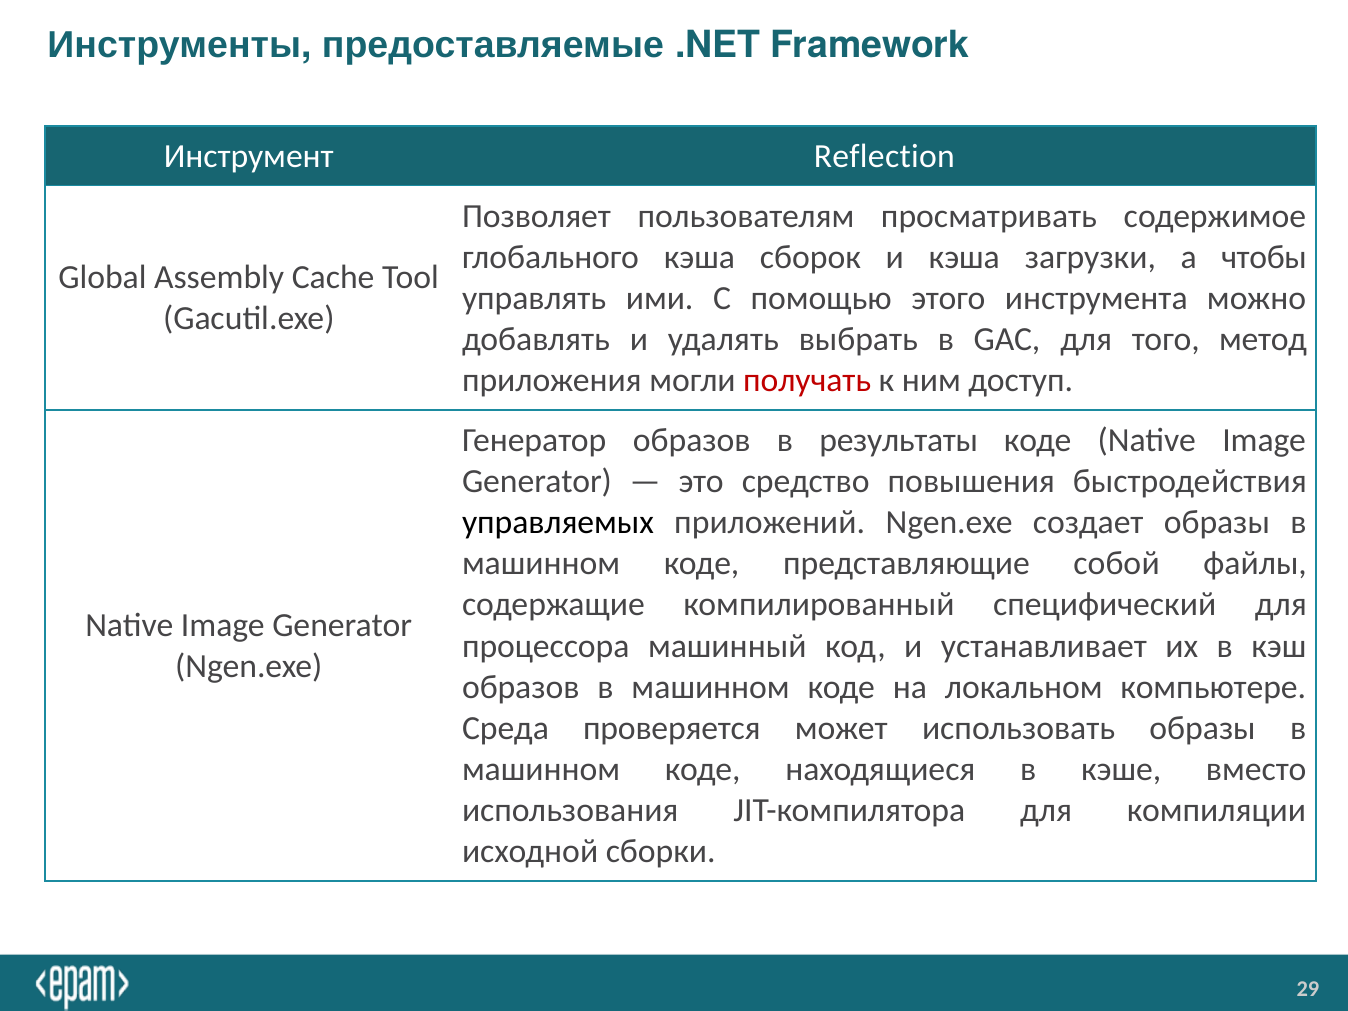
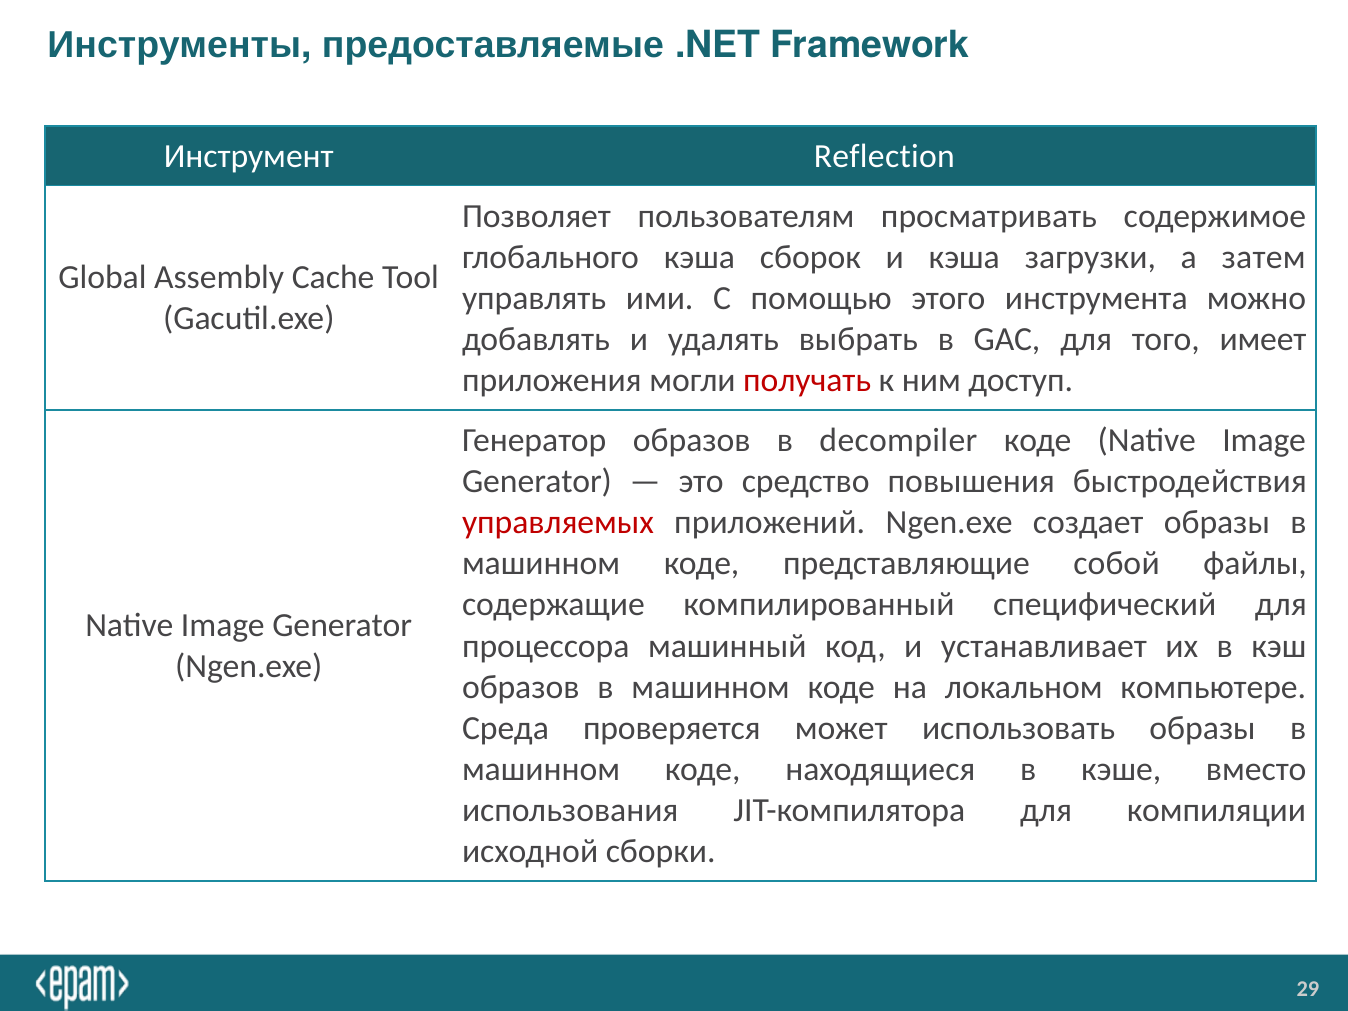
чтобы: чтобы -> затем
метод: метод -> имеет
результаты: результаты -> decompiler
управляемых colour: black -> red
